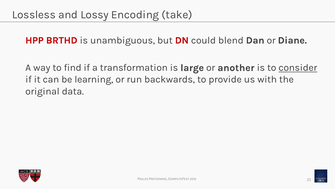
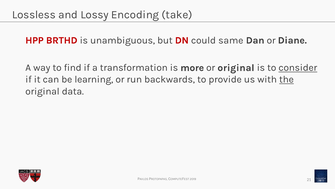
blend: blend -> same
large: large -> more
or another: another -> original
the underline: none -> present
